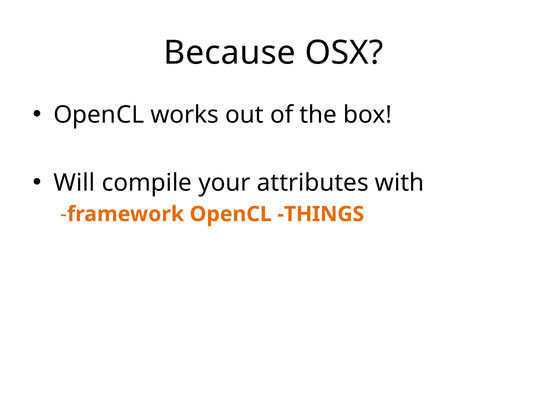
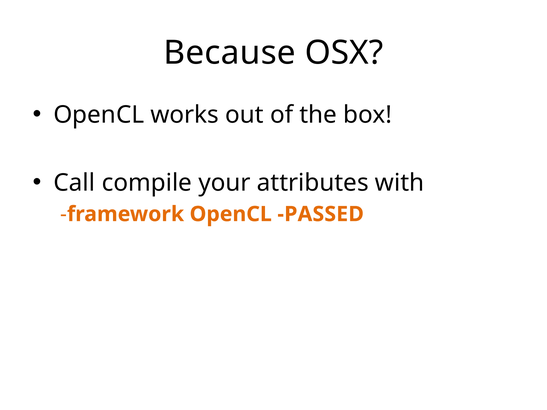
Will: Will -> Call
THINGS: THINGS -> PASSED
